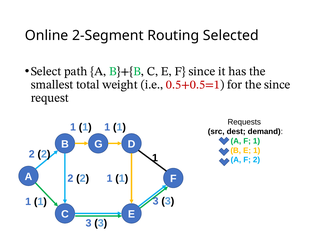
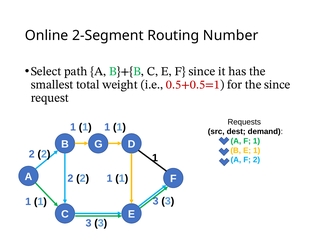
Selected: Selected -> Number
